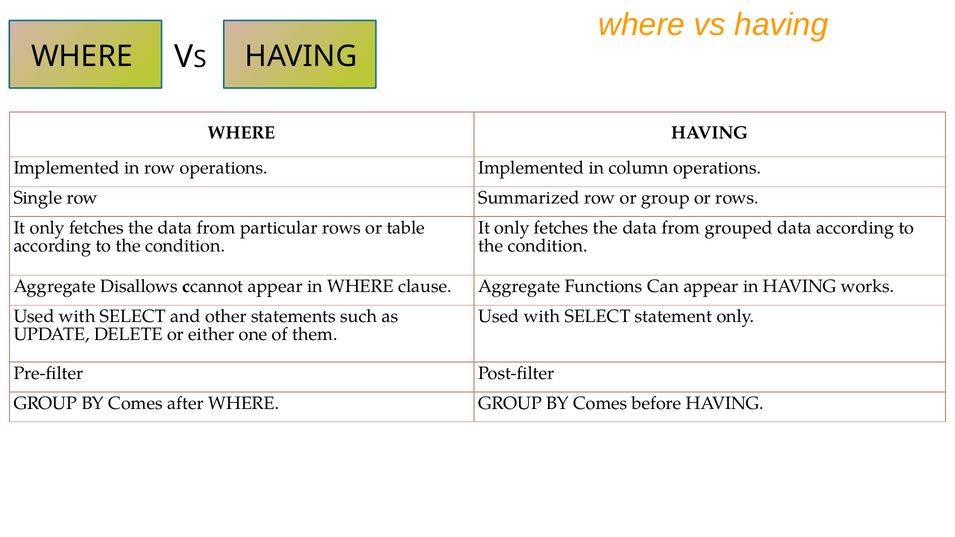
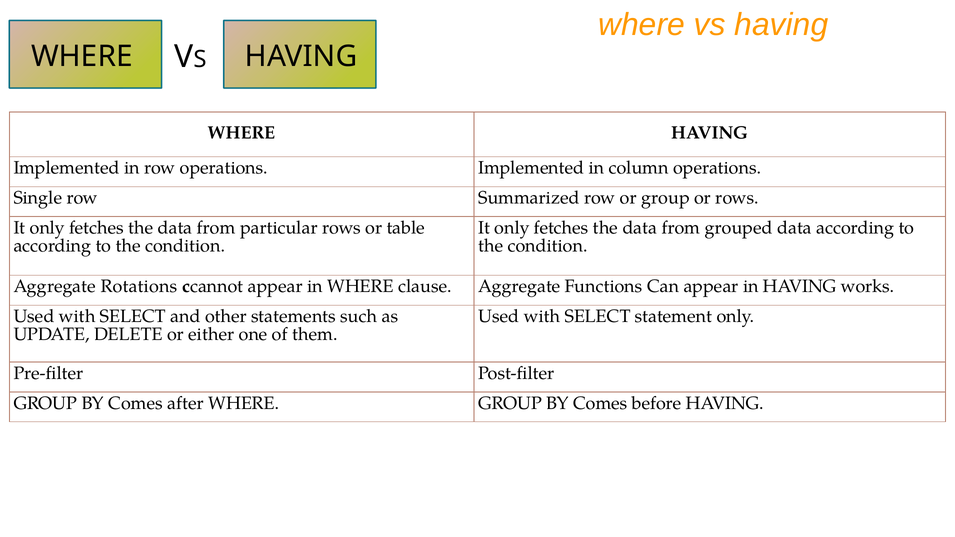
Disallows: Disallows -> Rotations
